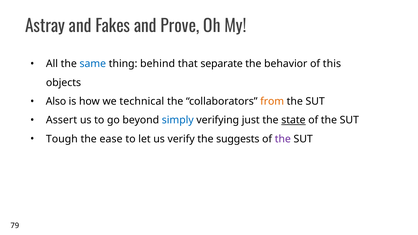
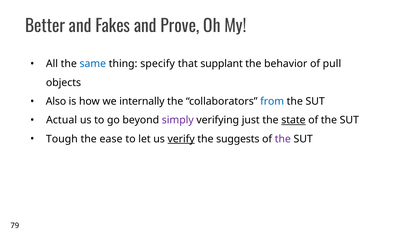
Astray: Astray -> Better
behind: behind -> specify
separate: separate -> supplant
this: this -> pull
technical: technical -> internally
from colour: orange -> blue
Assert: Assert -> Actual
simply colour: blue -> purple
verify underline: none -> present
